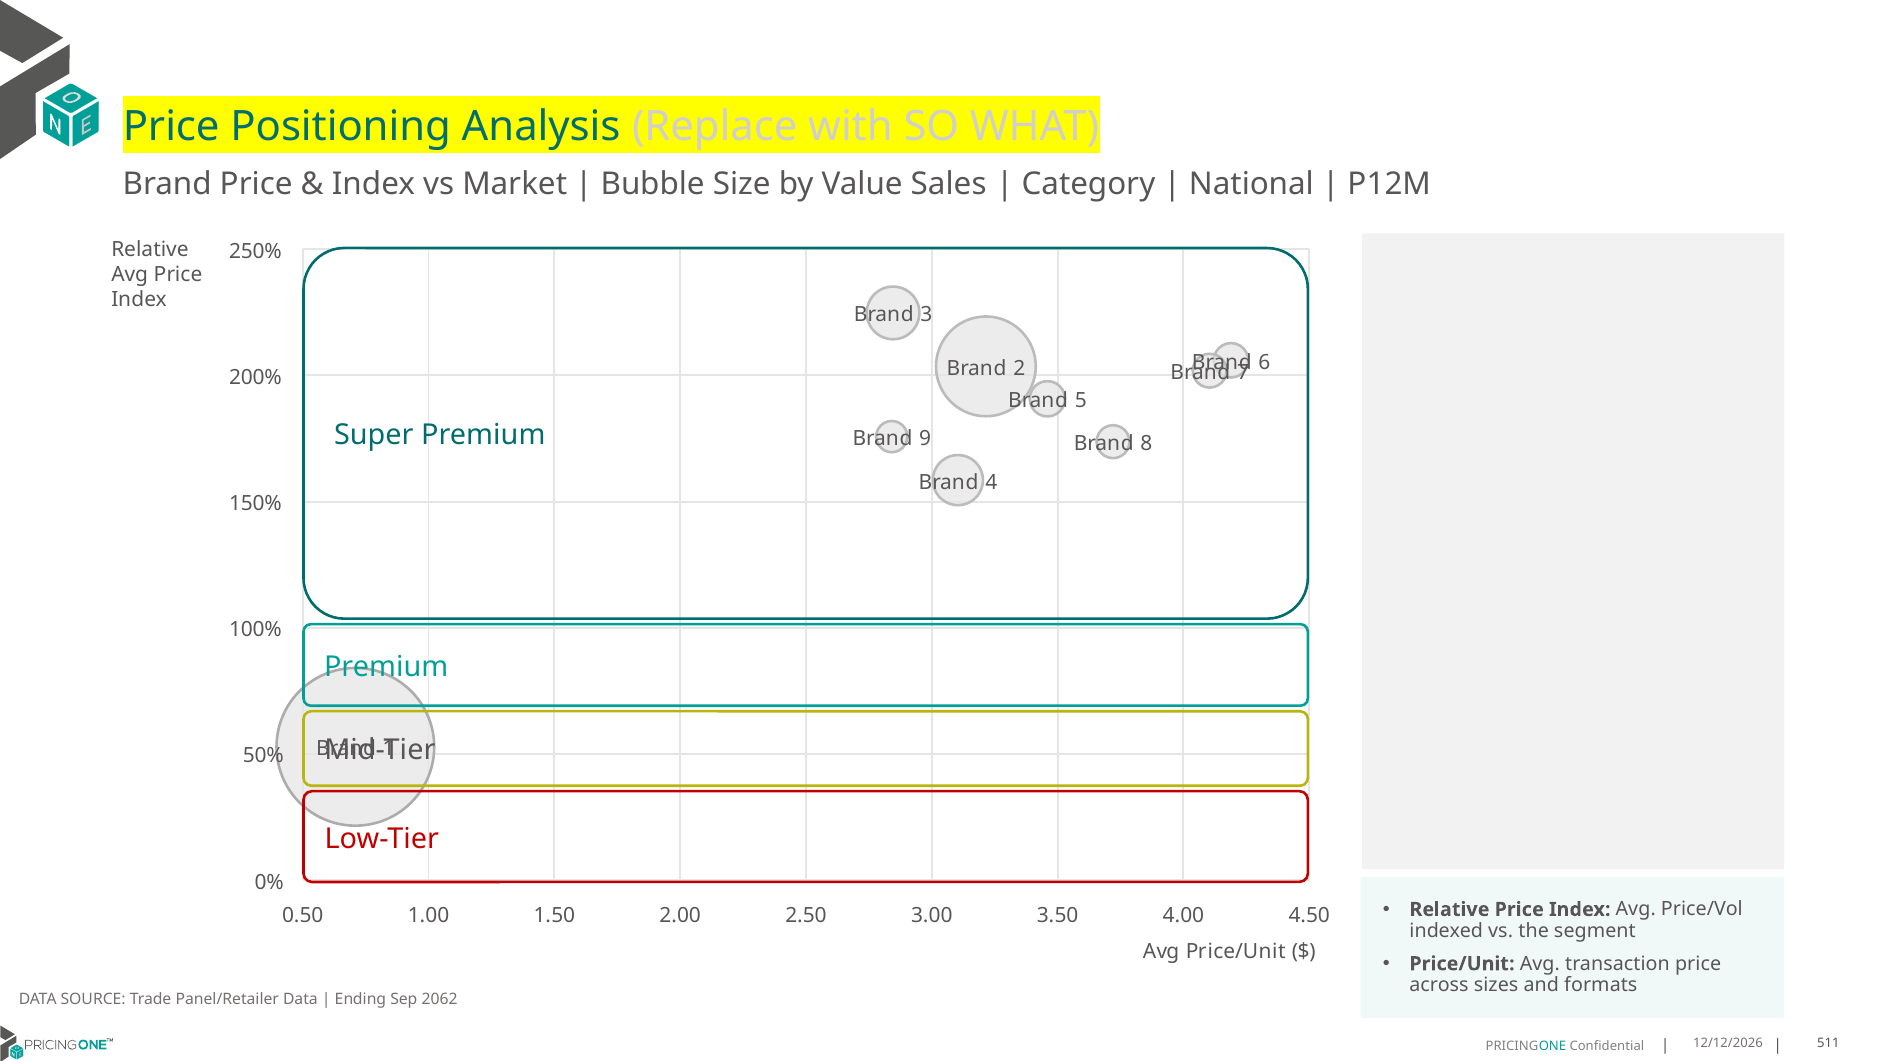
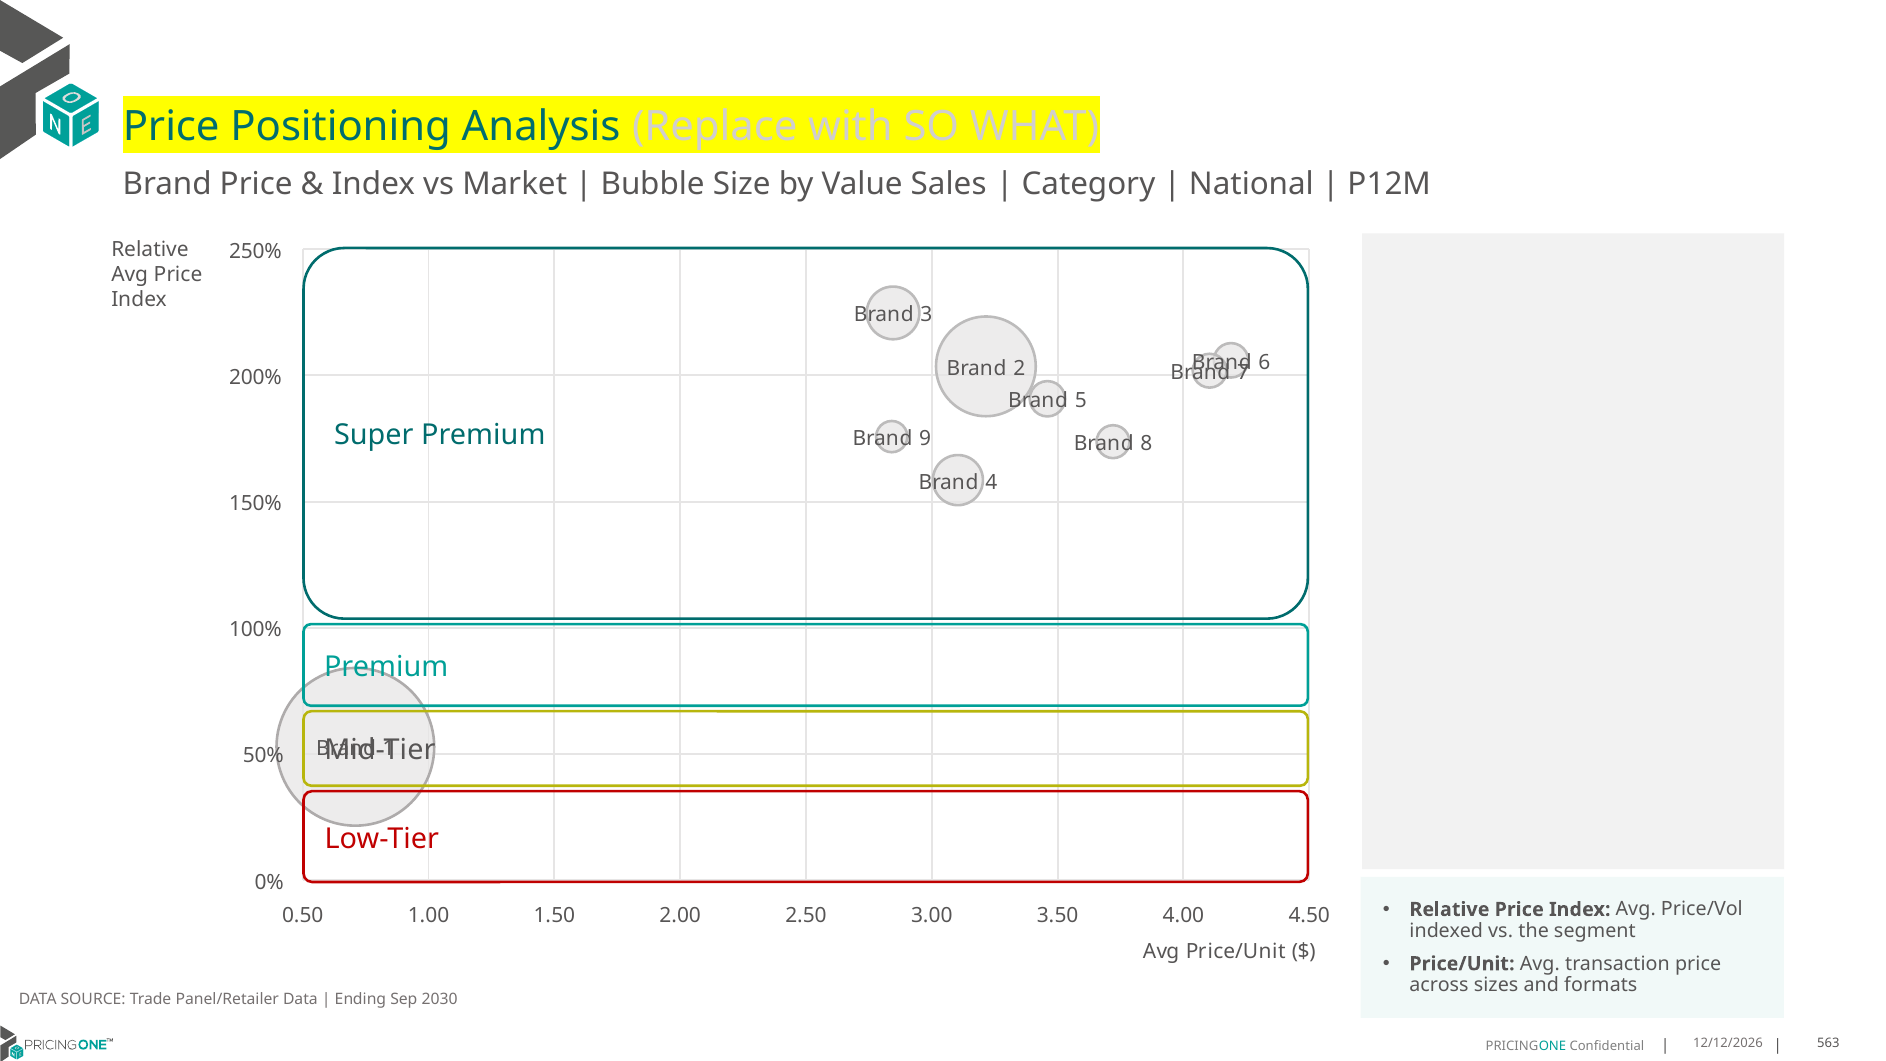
2062: 2062 -> 2030
511: 511 -> 563
